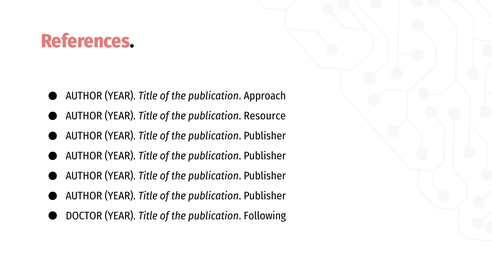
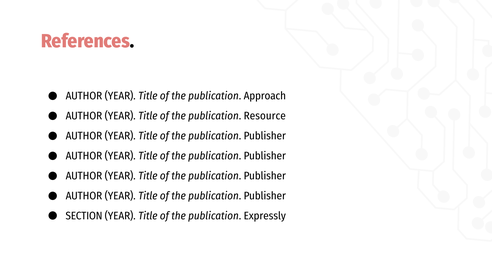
DOCTOR: DOCTOR -> SECTION
Following: Following -> Expressly
